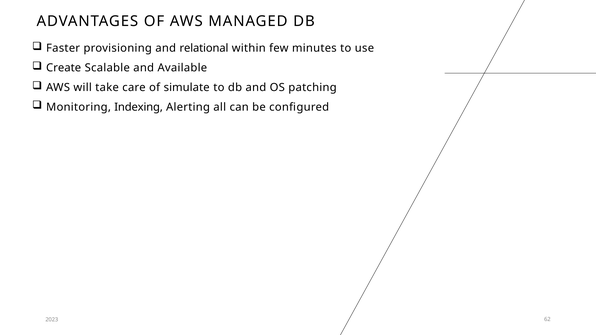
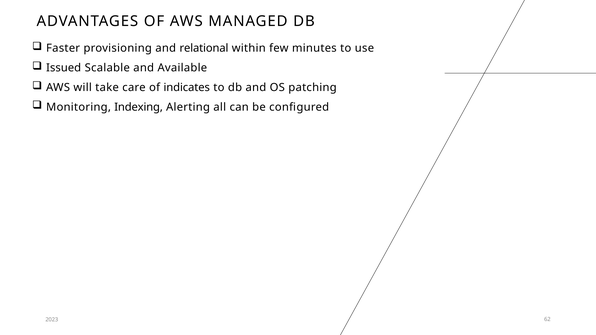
Create: Create -> Issued
simulate: simulate -> indicates
